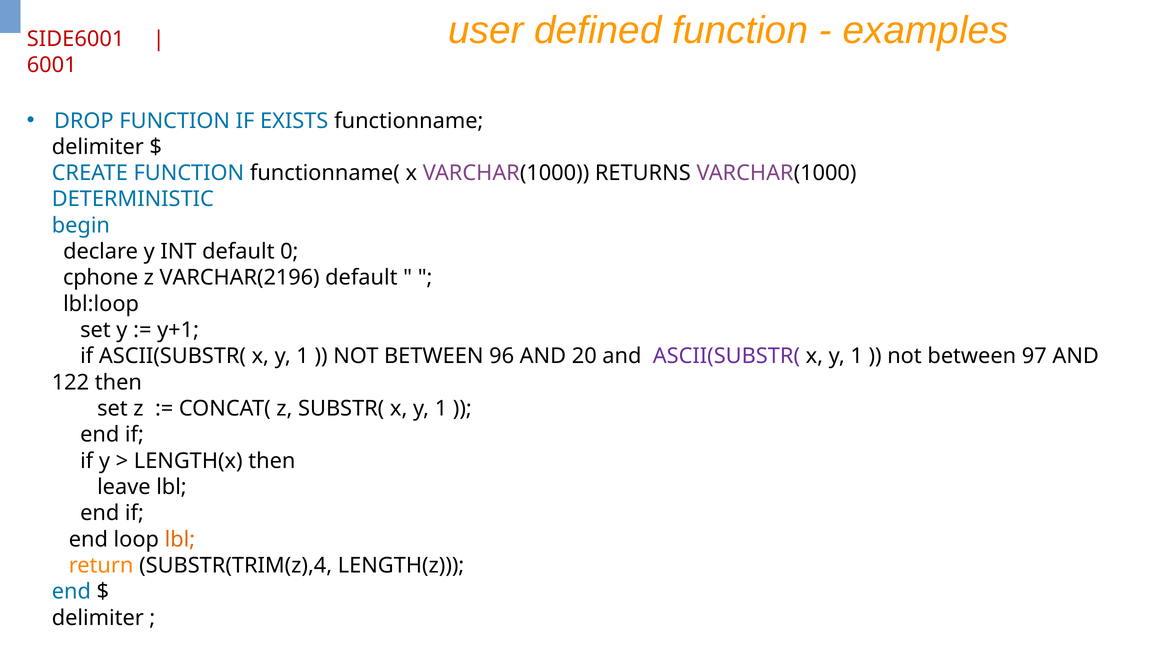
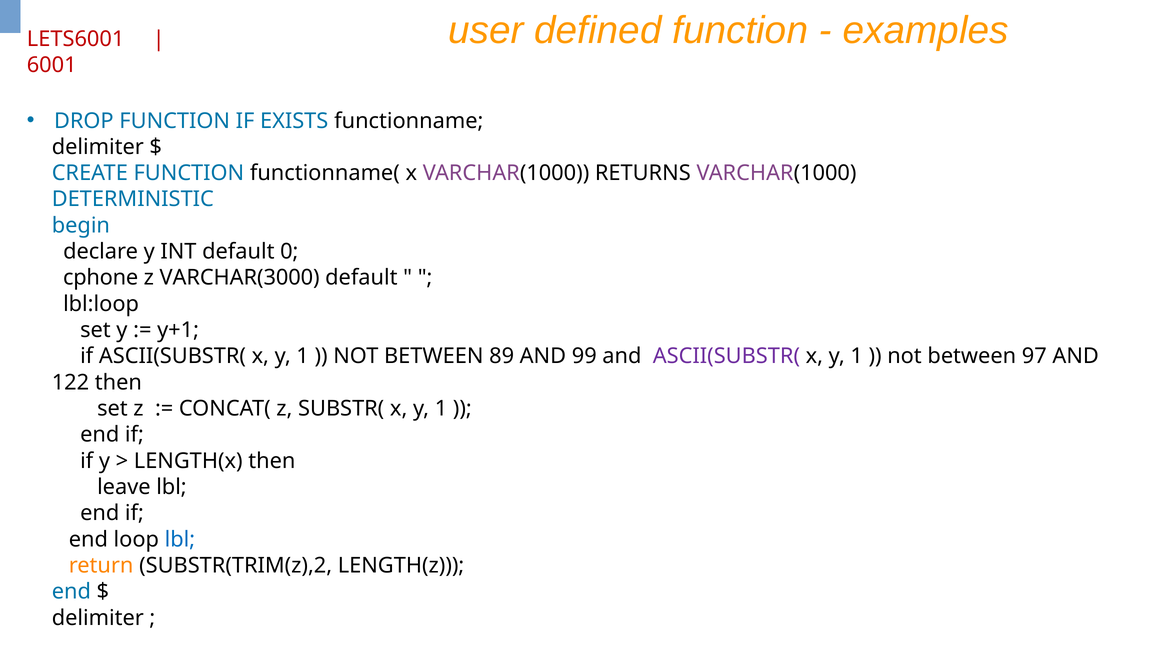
SIDE6001: SIDE6001 -> LETS6001
VARCHAR(2196: VARCHAR(2196 -> VARCHAR(3000
96: 96 -> 89
20: 20 -> 99
lbl at (180, 540) colour: orange -> blue
SUBSTR(TRIM(z),4: SUBSTR(TRIM(z),4 -> SUBSTR(TRIM(z),2
